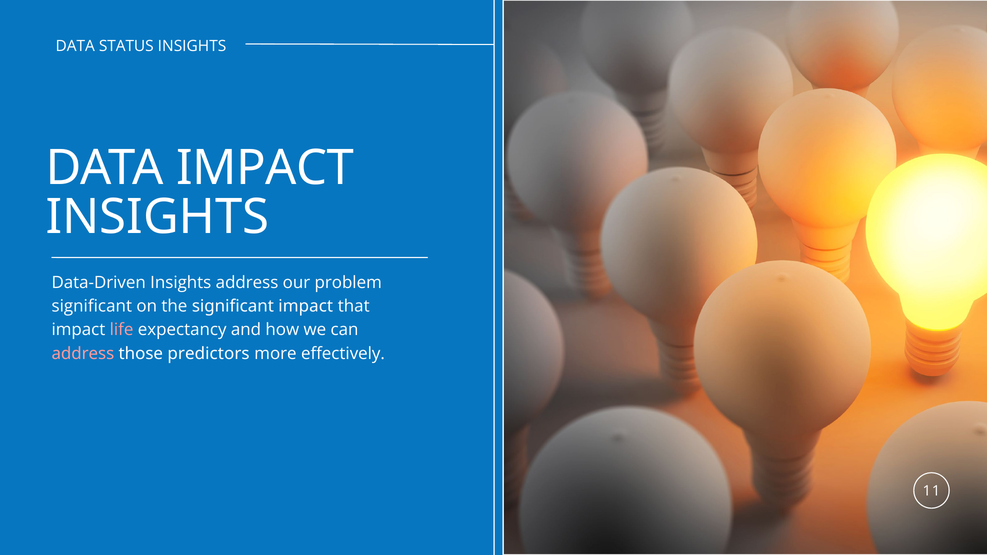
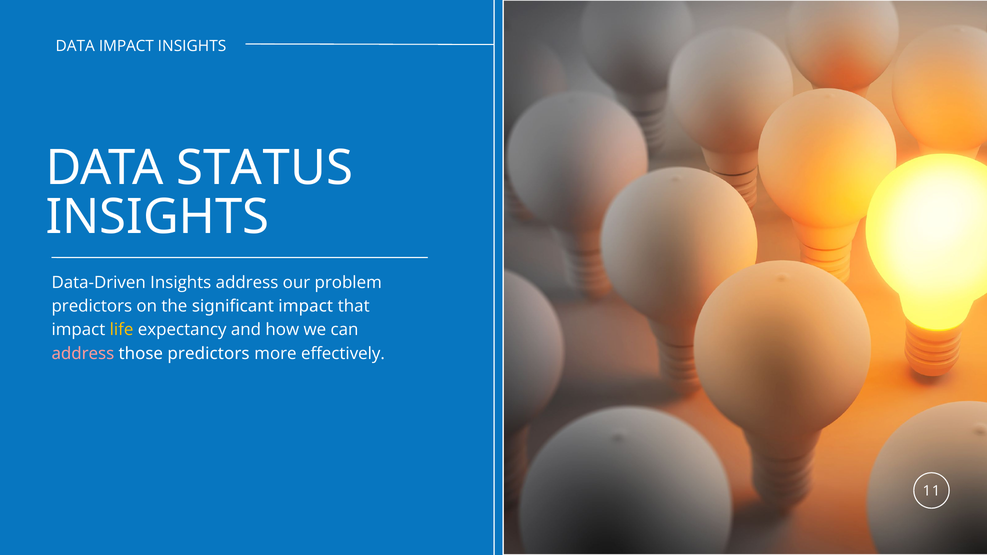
DATA STATUS: STATUS -> IMPACT
DATA IMPACT: IMPACT -> STATUS
significant at (92, 306): significant -> predictors
life colour: pink -> yellow
